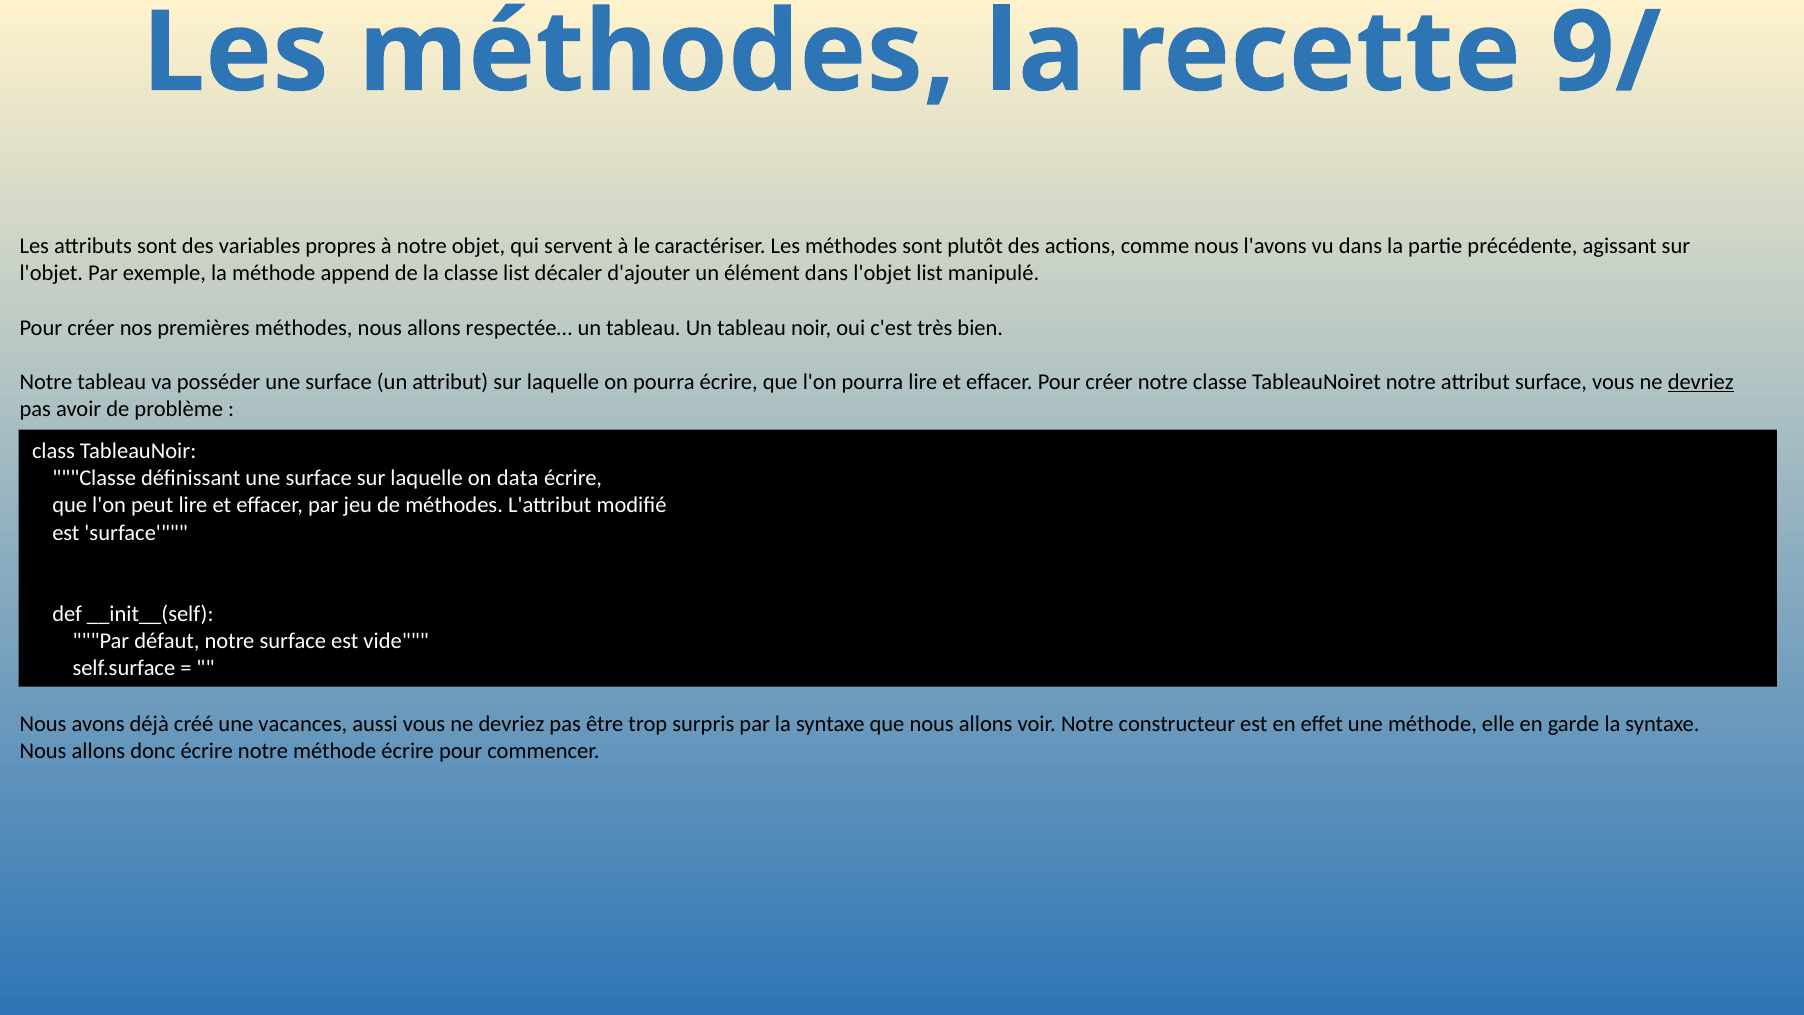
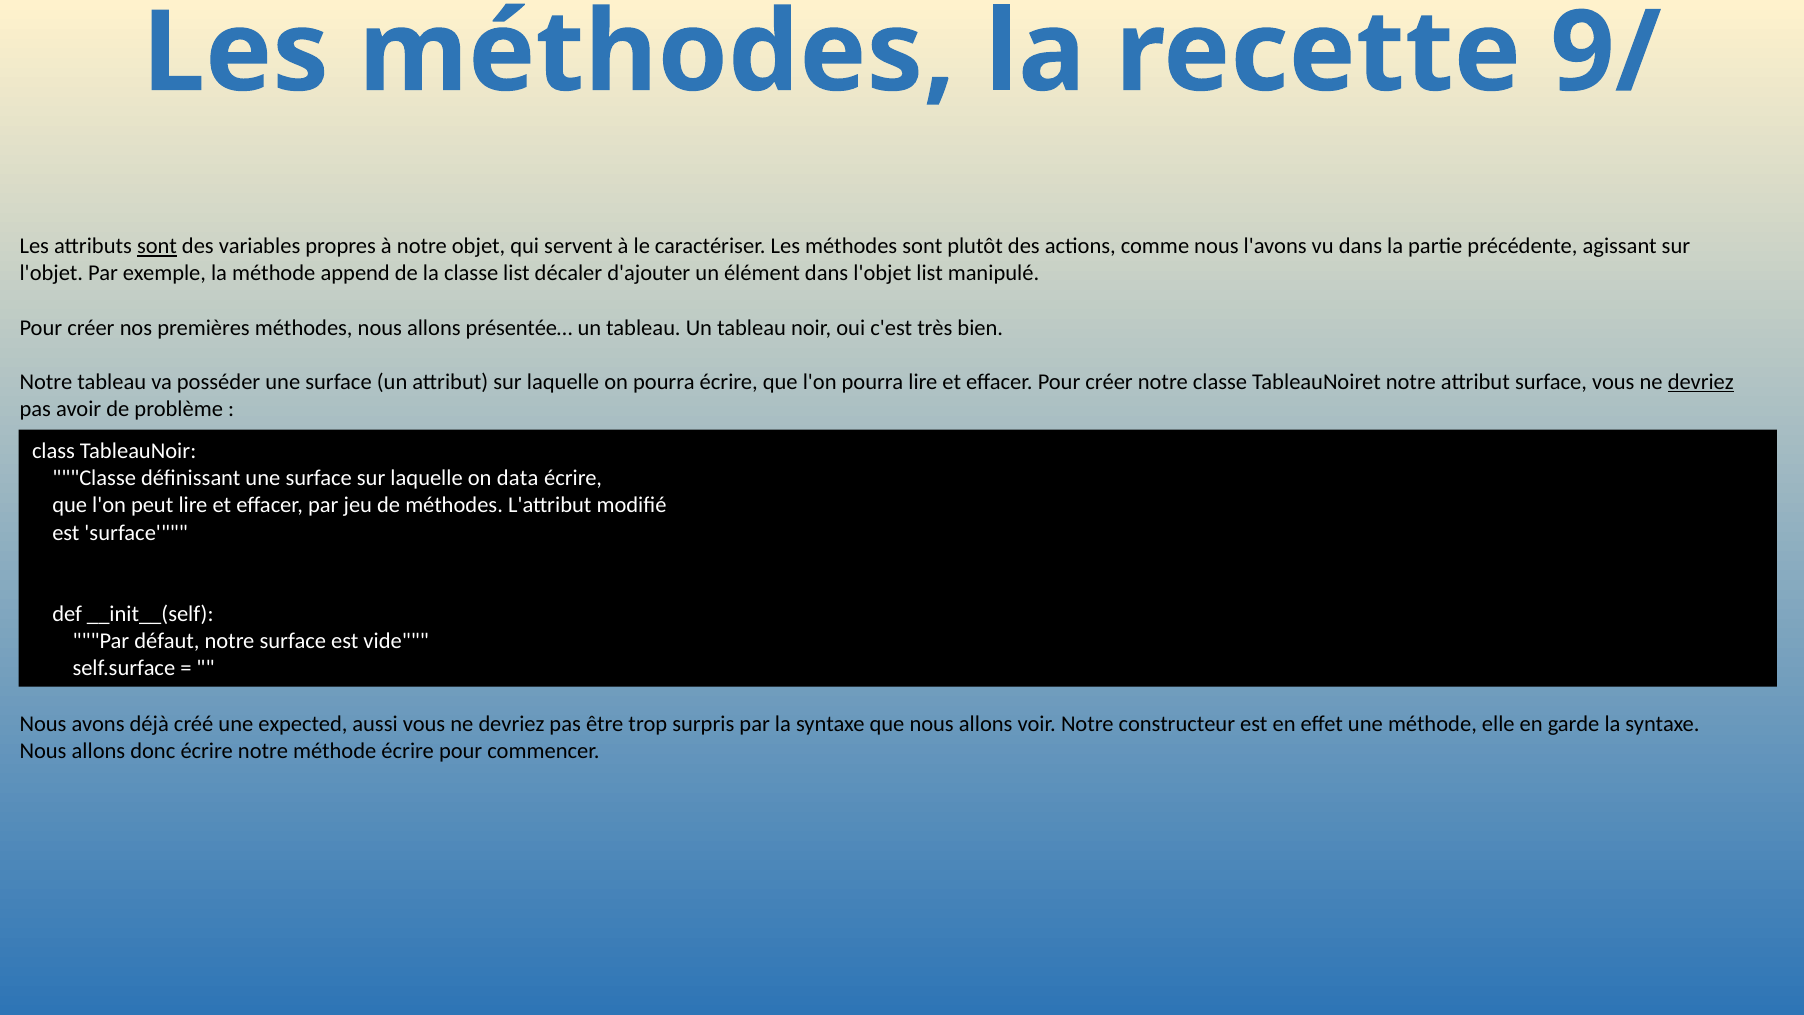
sont at (157, 246) underline: none -> present
respectée…: respectée… -> présentée…
vacances: vacances -> expected
